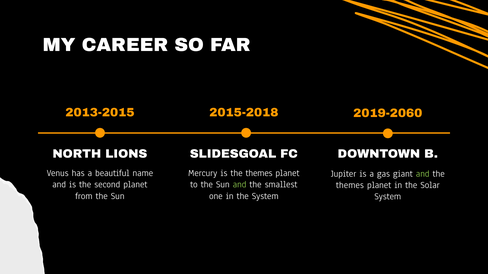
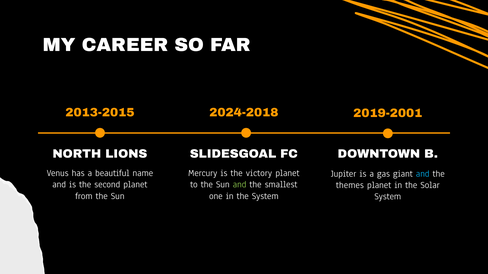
2015-2018: 2015-2018 -> 2024-2018
2019-2060: 2019-2060 -> 2019-2001
is the themes: themes -> victory
and at (423, 174) colour: light green -> light blue
